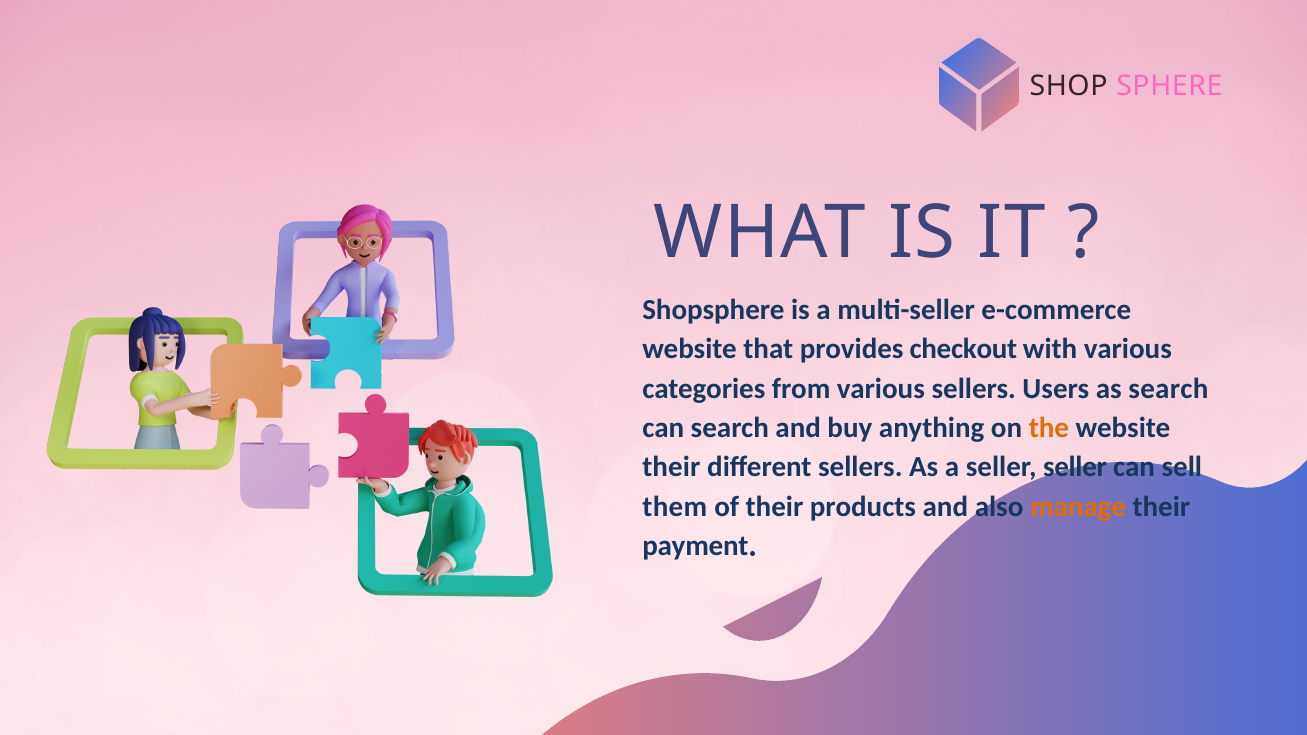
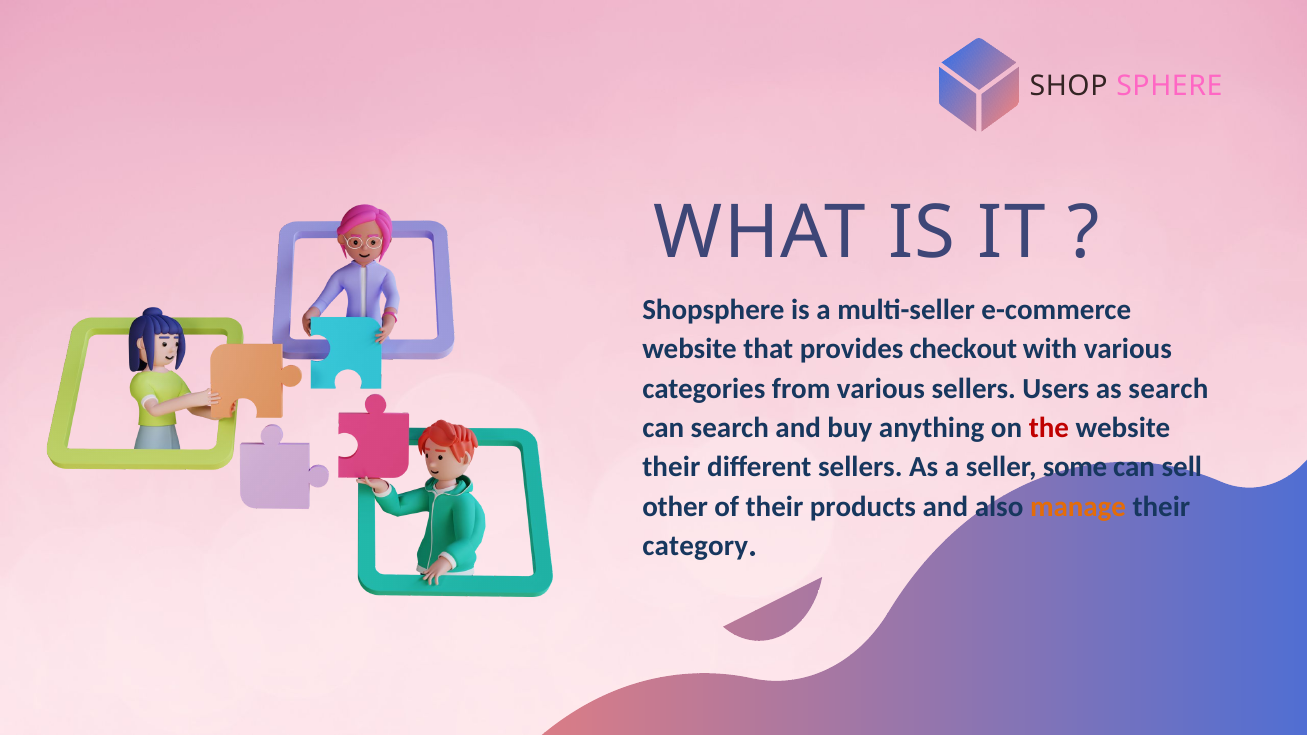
the colour: orange -> red
seller seller: seller -> some
them: them -> other
payment: payment -> category
